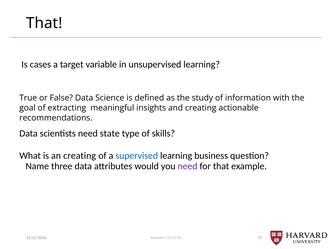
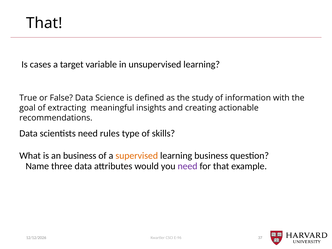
state: state -> rules
an creating: creating -> business
supervised colour: blue -> orange
